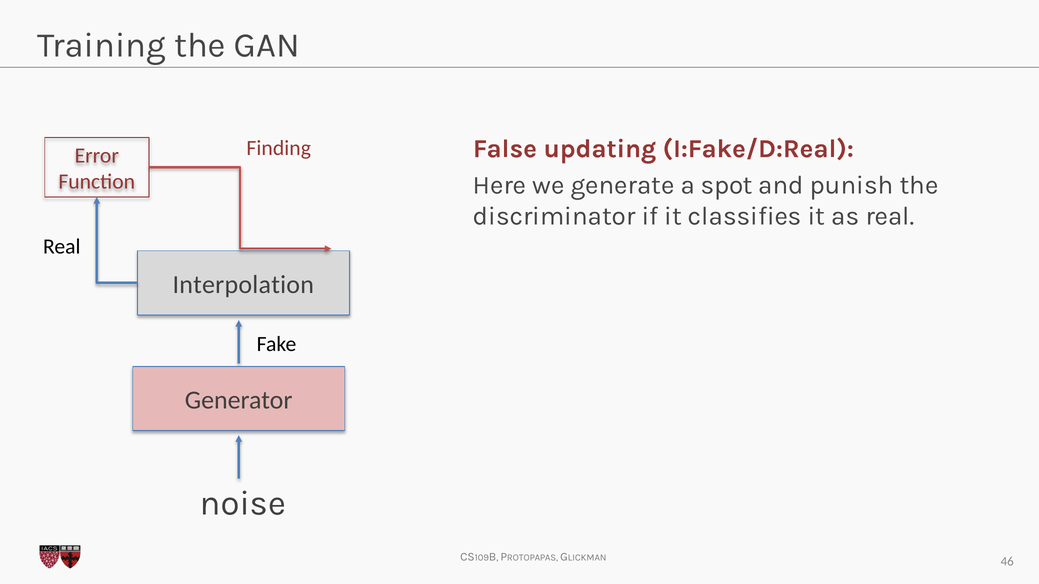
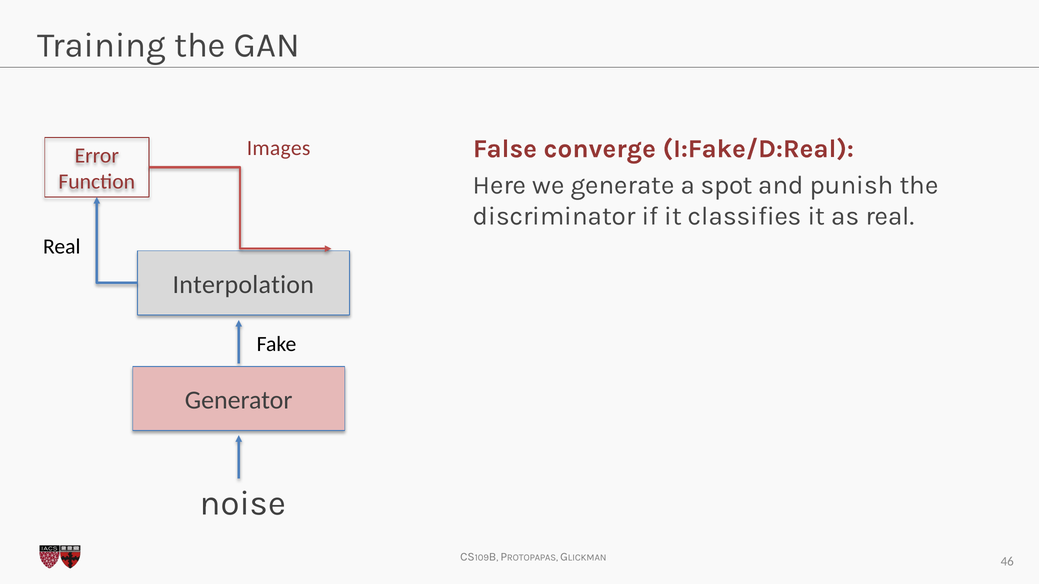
updating: updating -> converge
Finding: Finding -> Images
